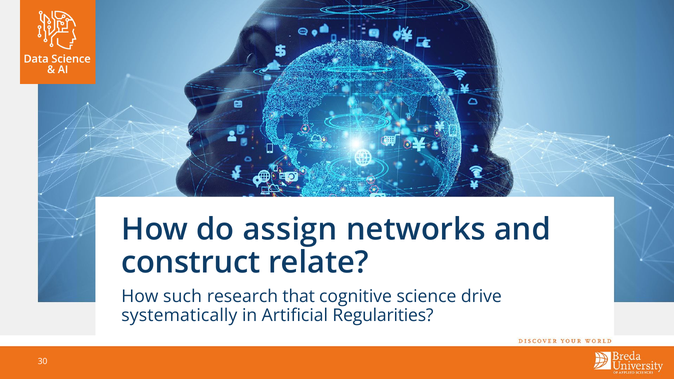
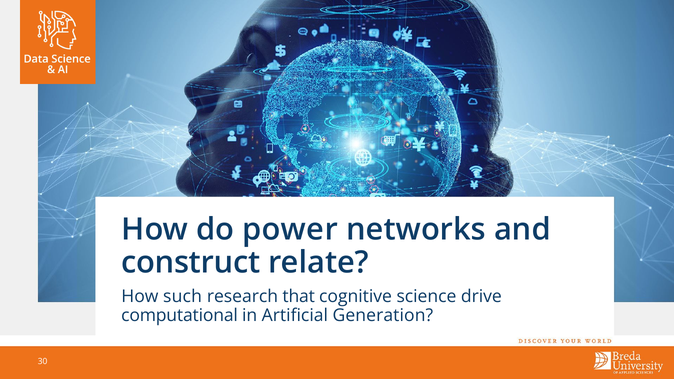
assign: assign -> power
systematically: systematically -> computational
Regularities: Regularities -> Generation
